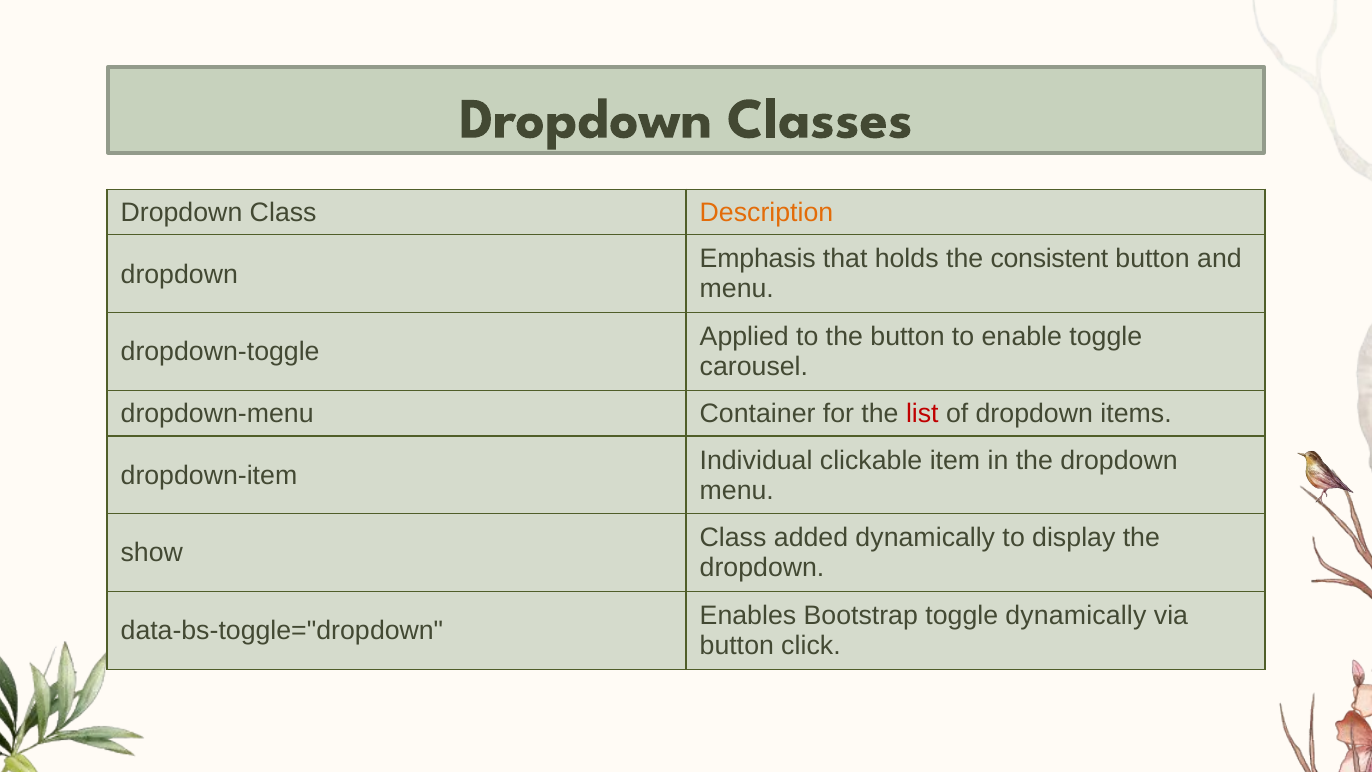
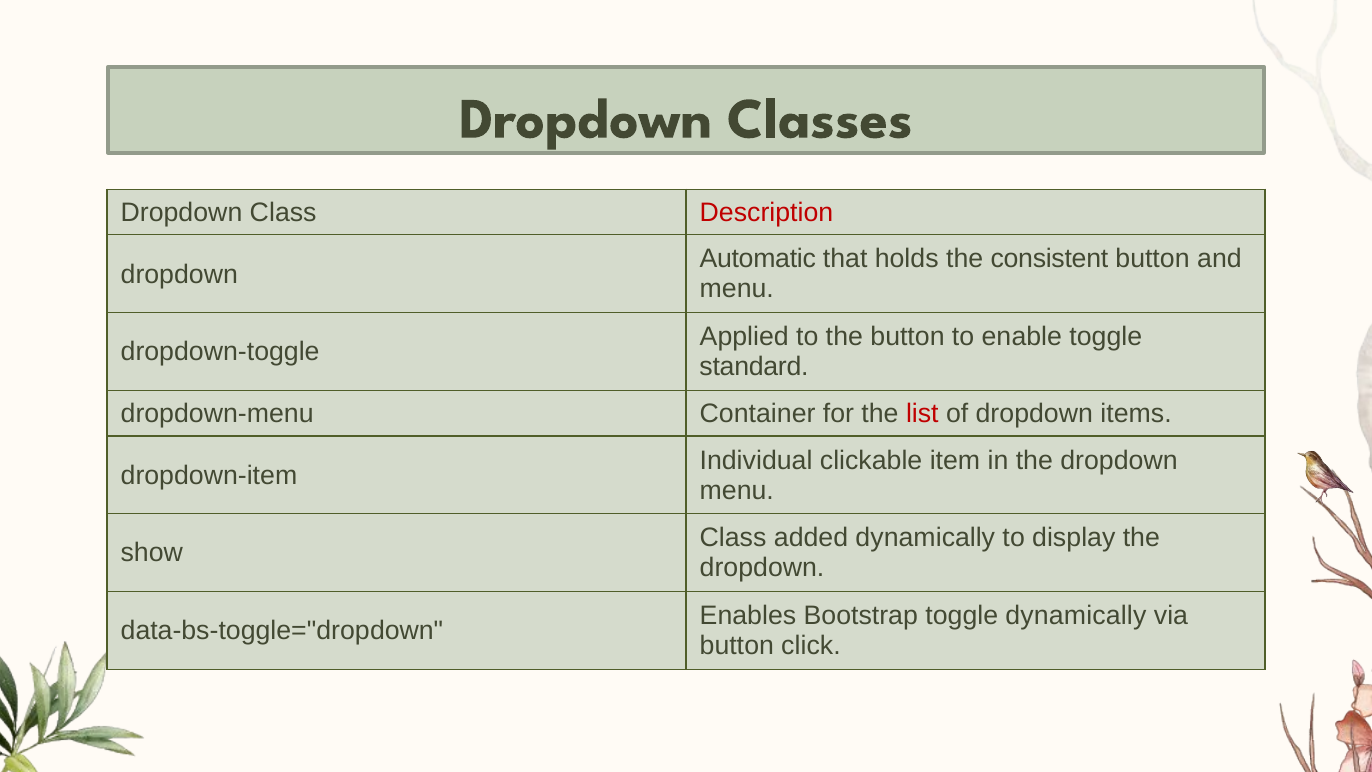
Description colour: orange -> red
Emphasis: Emphasis -> Automatic
carousel: carousel -> standard
